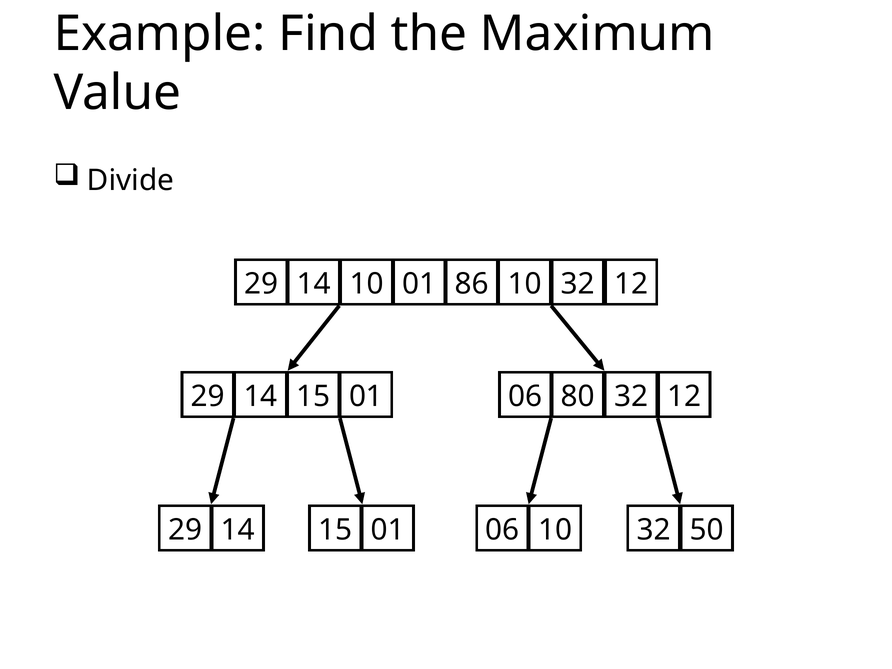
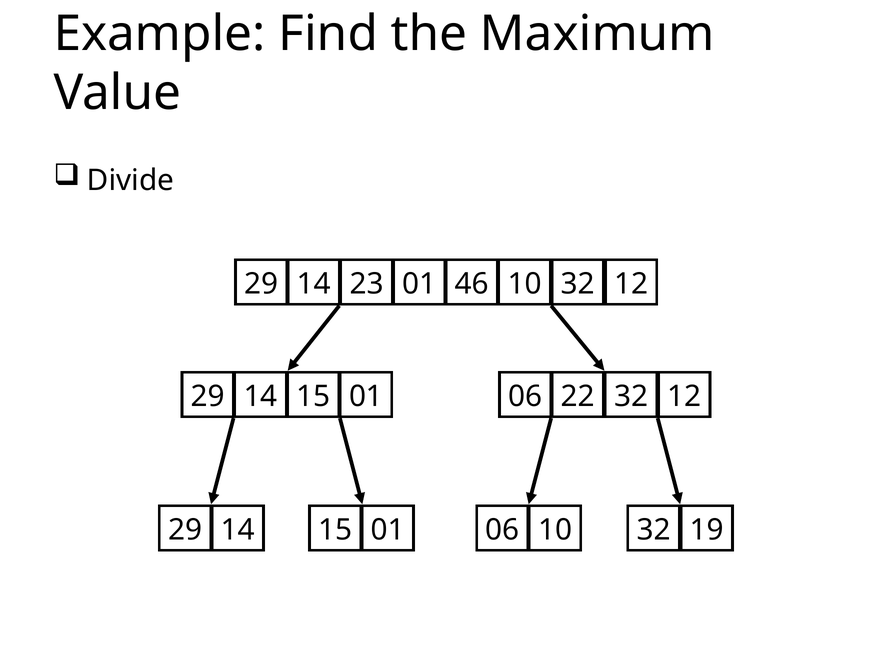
10 at (367, 284): 10 -> 23
86: 86 -> 46
80: 80 -> 22
50: 50 -> 19
